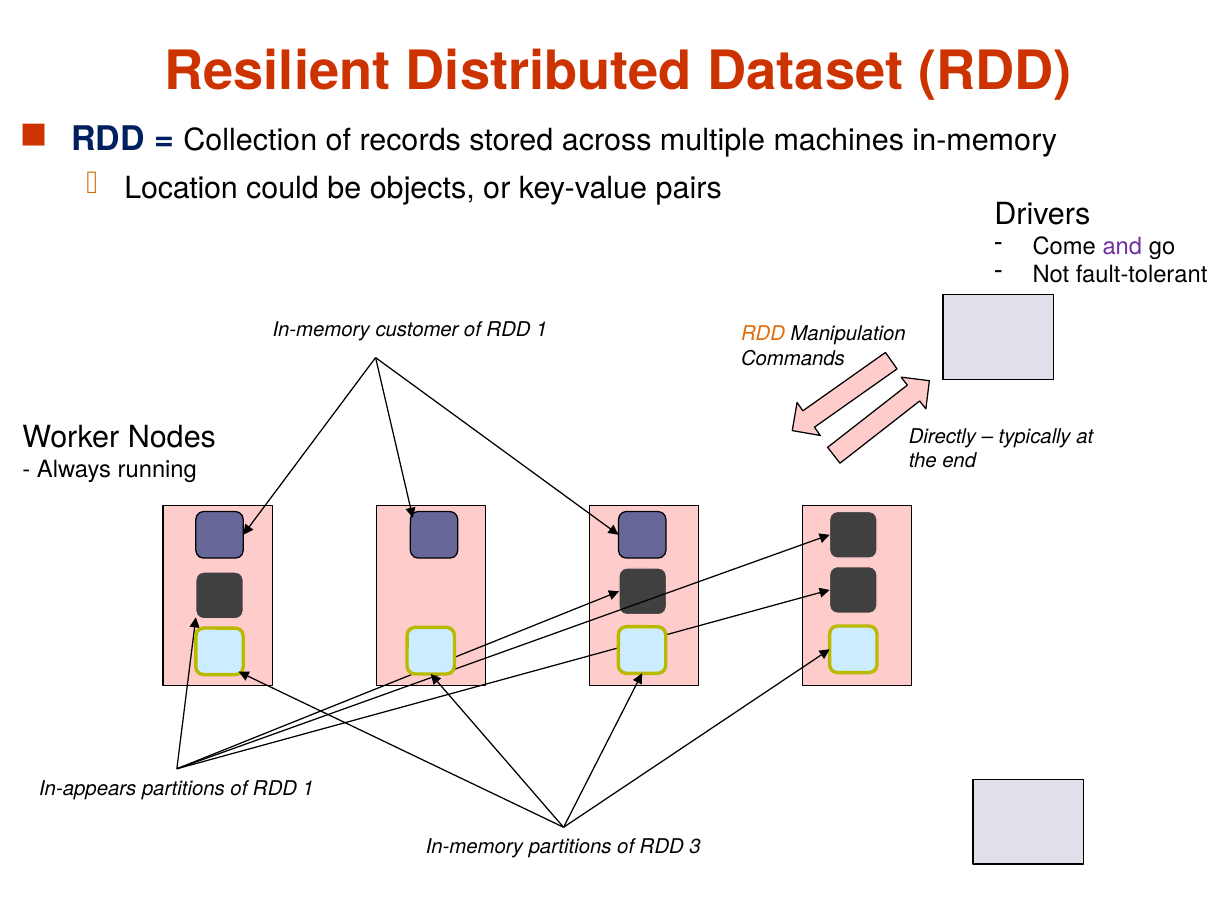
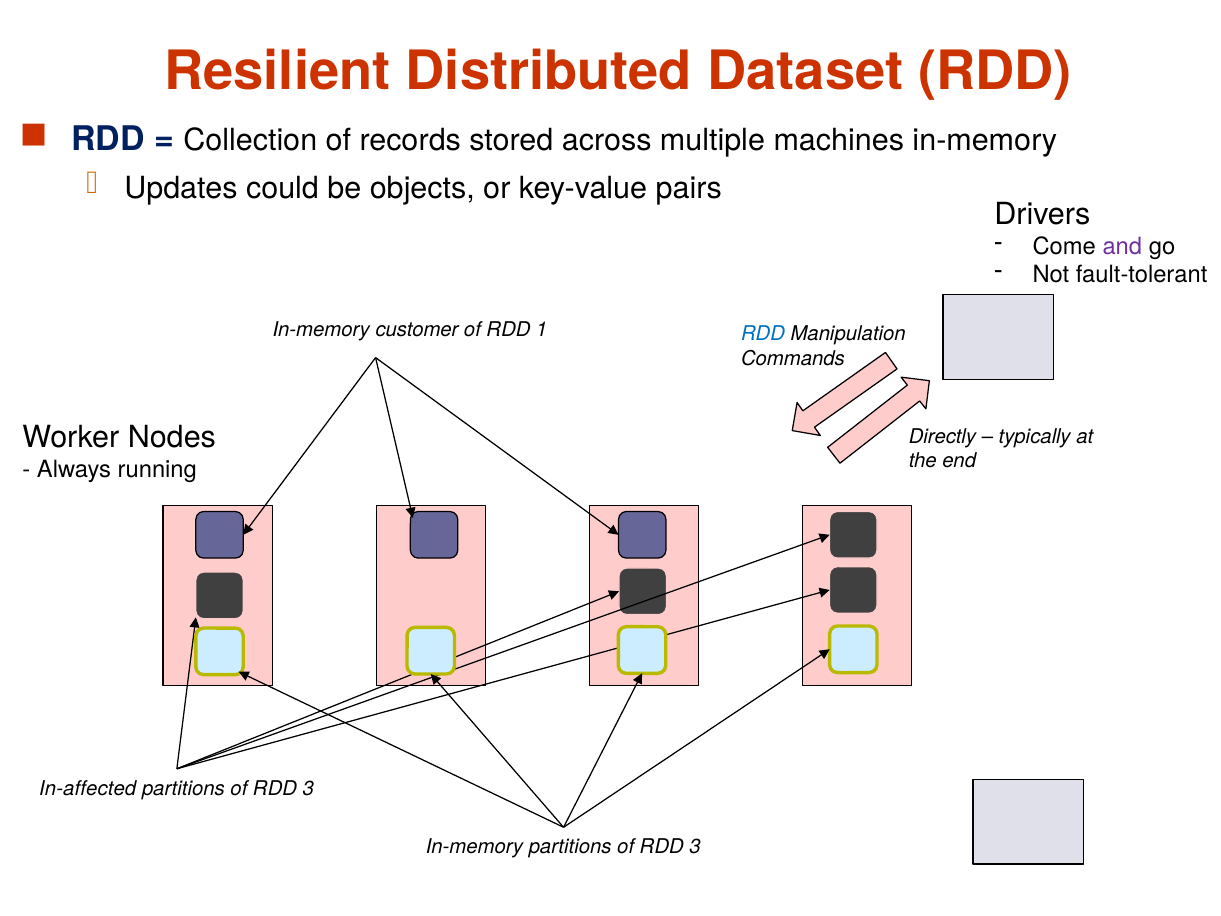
Location: Location -> Updates
RDD at (763, 334) colour: orange -> blue
In-appears: In-appears -> In-affected
1 at (308, 788): 1 -> 3
